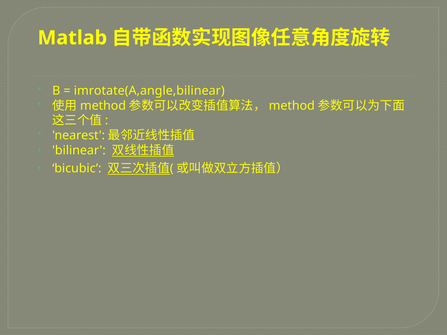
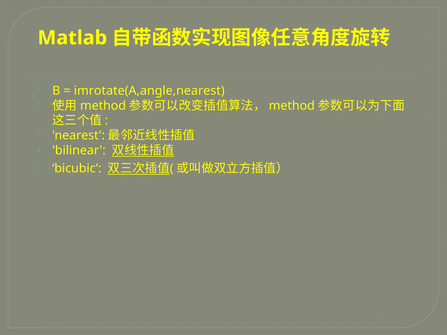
imrotate(A,angle,bilinear: imrotate(A,angle,bilinear -> imrotate(A,angle,nearest
